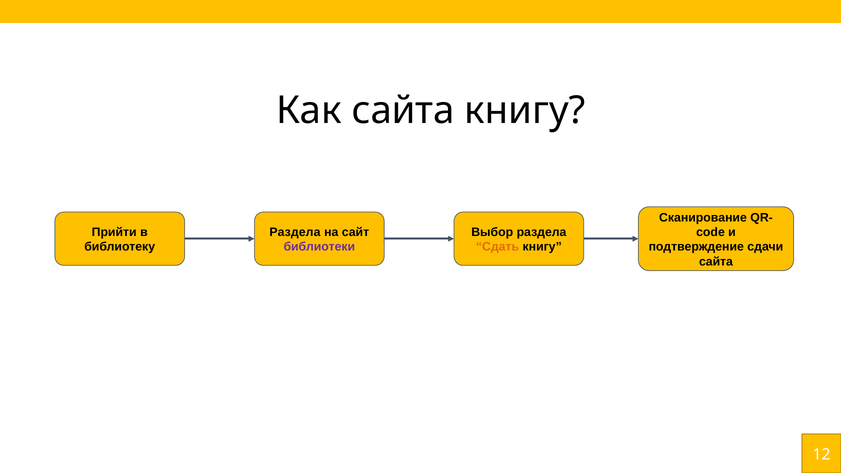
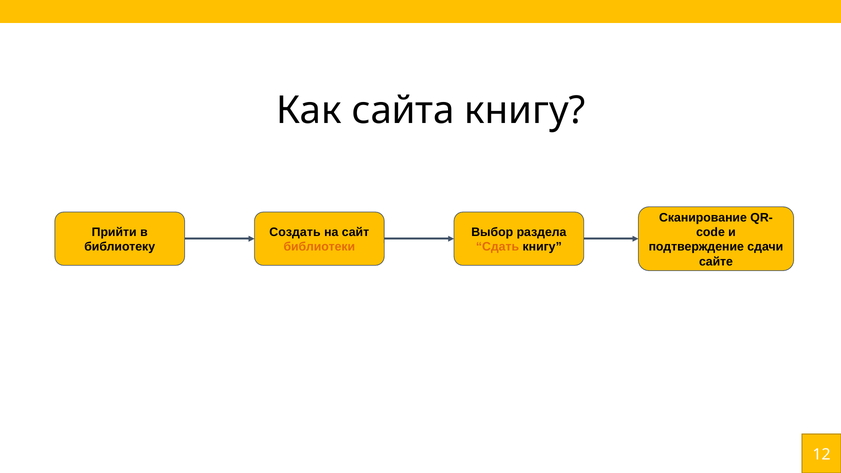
Раздела at (295, 232): Раздела -> Создать
библиотеки colour: purple -> orange
сайта at (716, 262): сайта -> сайте
